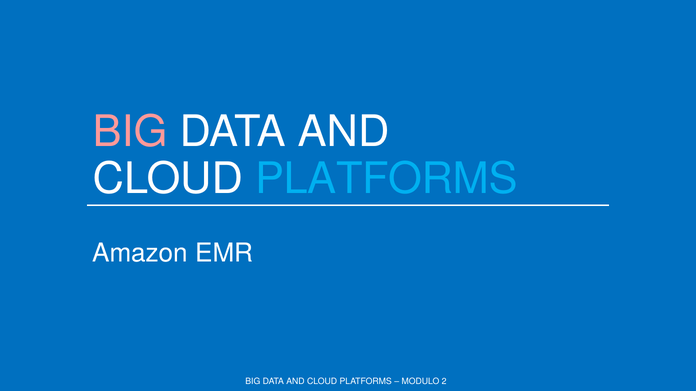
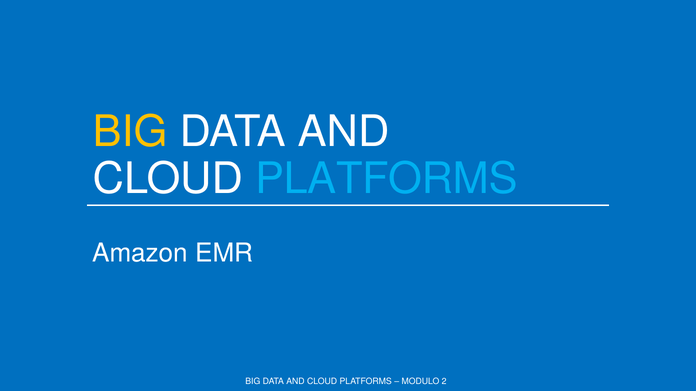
BIG at (130, 132) colour: pink -> yellow
